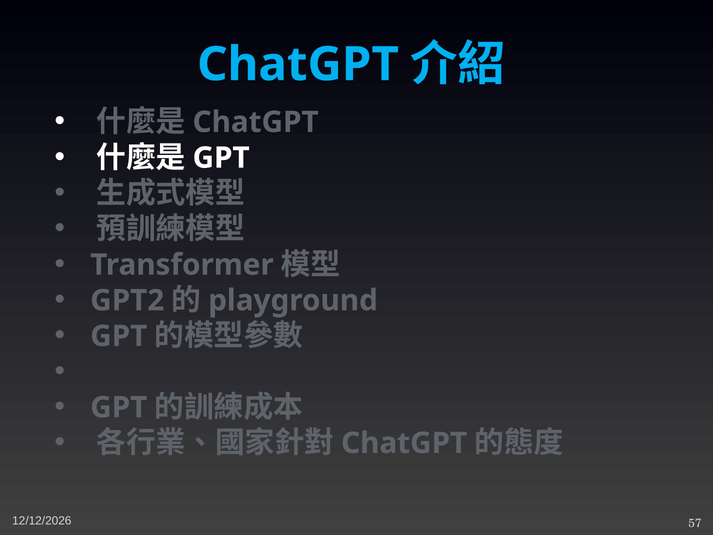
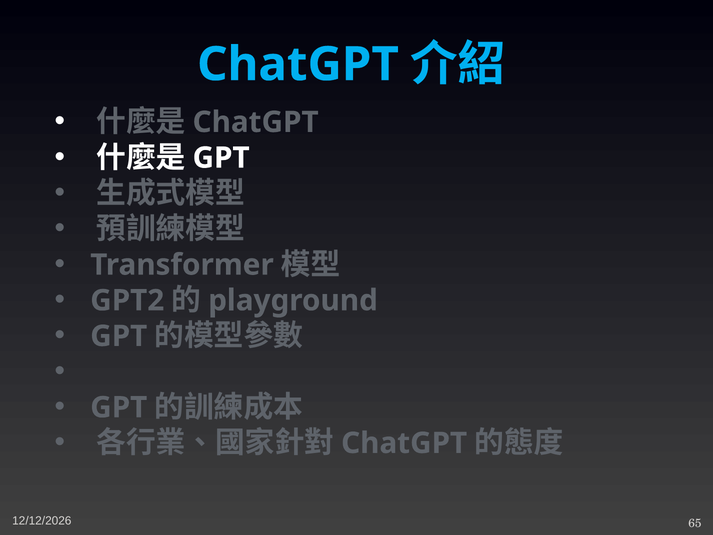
57: 57 -> 65
